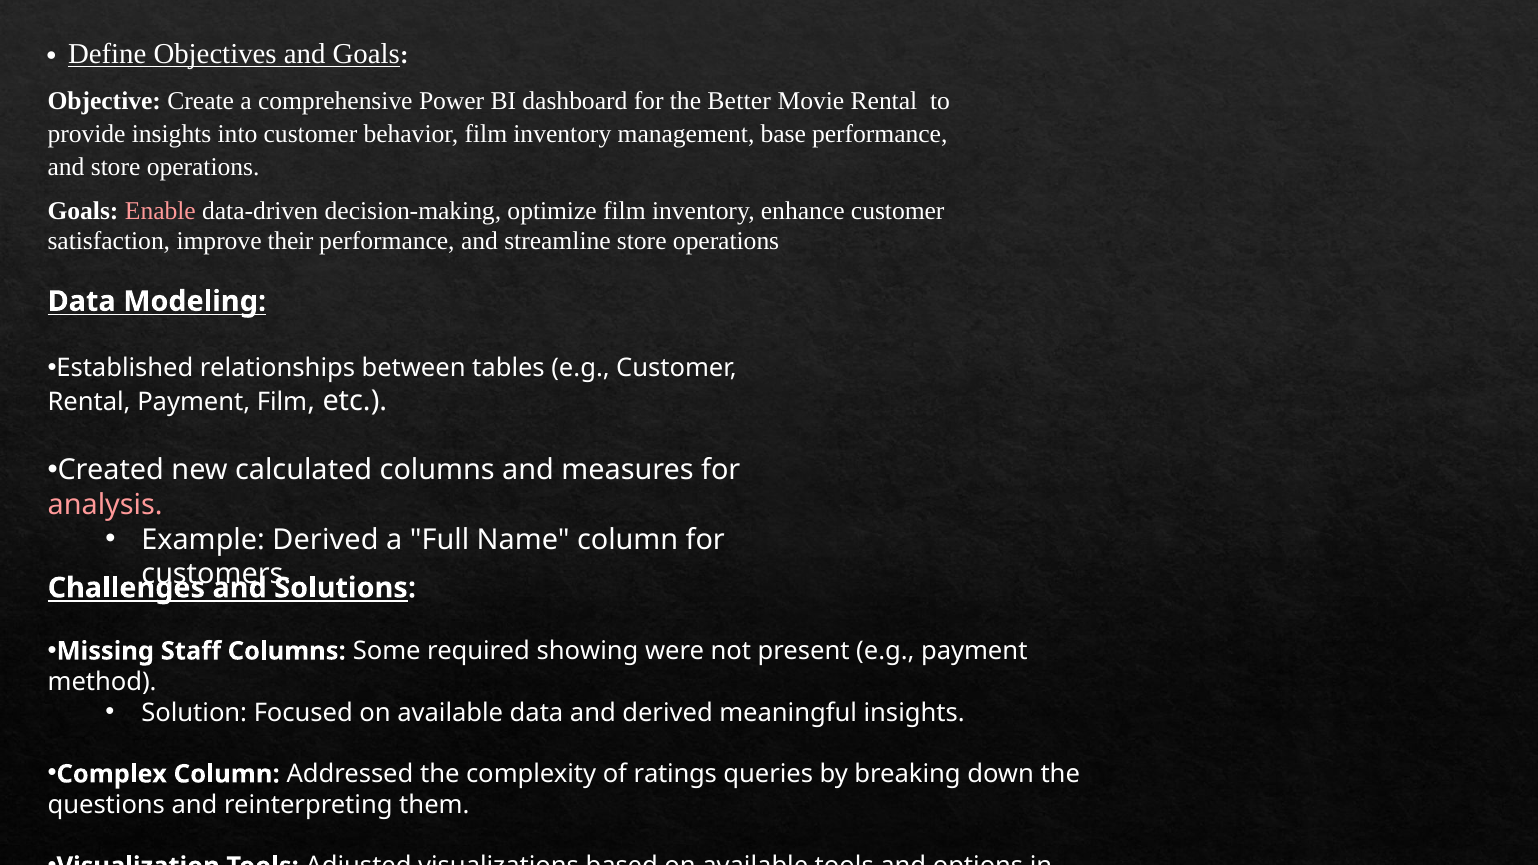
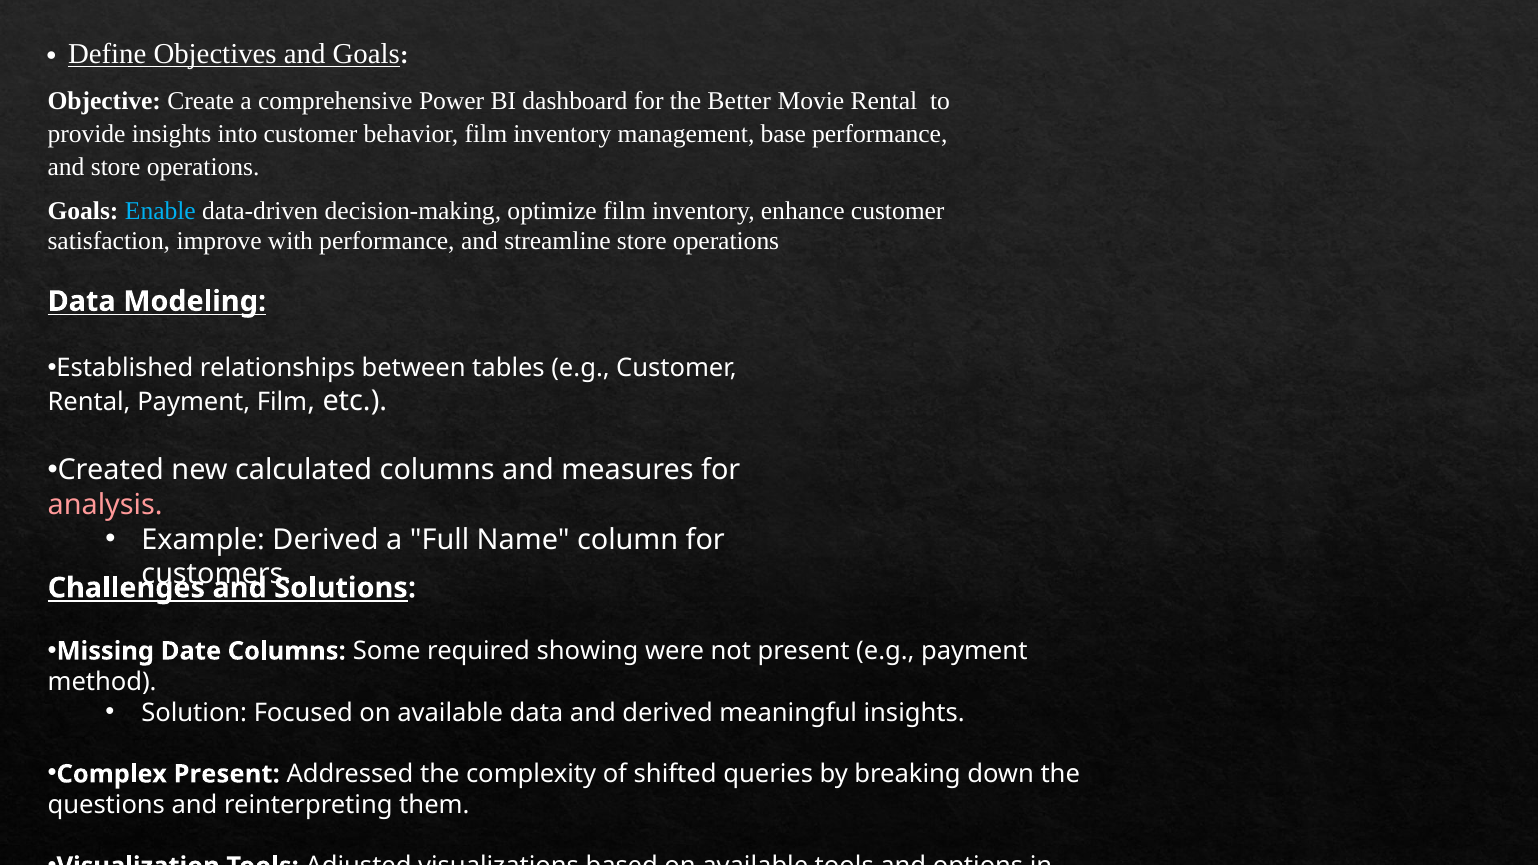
Enable colour: pink -> light blue
their: their -> with
Staff: Staff -> Date
Complex Column: Column -> Present
ratings: ratings -> shifted
